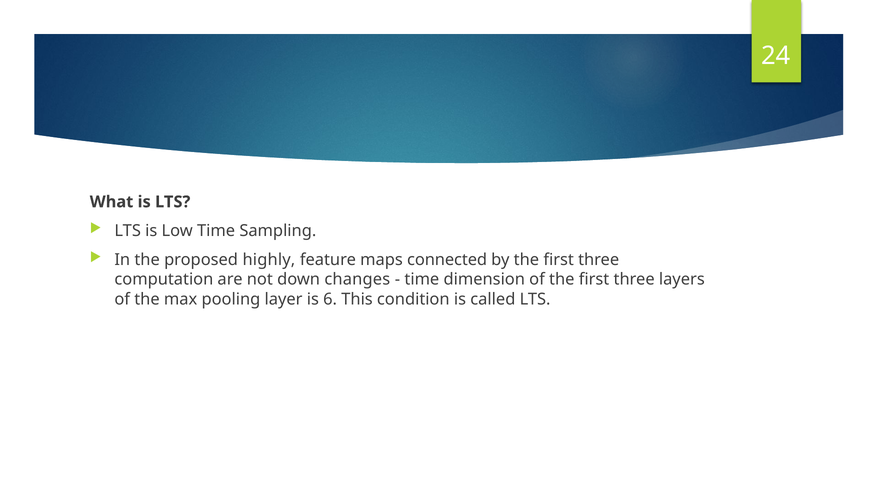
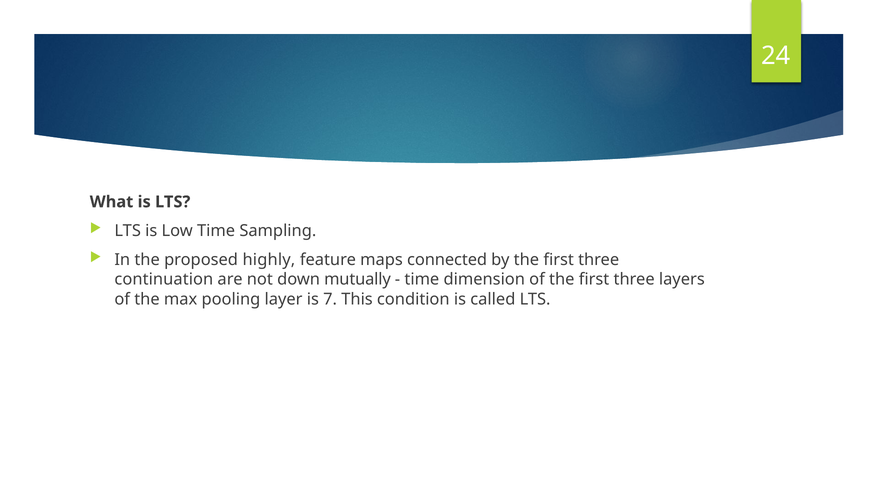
computation: computation -> continuation
changes: changes -> mutually
6: 6 -> 7
